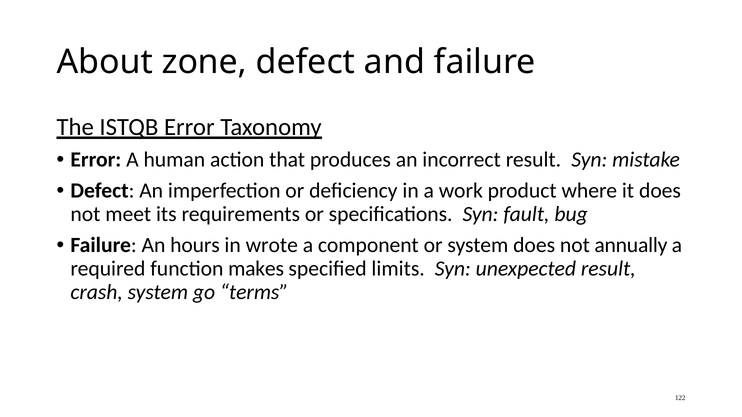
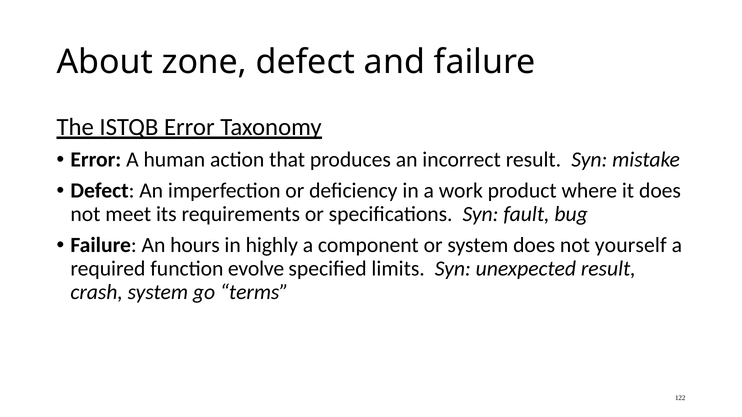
wrote: wrote -> highly
annually: annually -> yourself
makes: makes -> evolve
